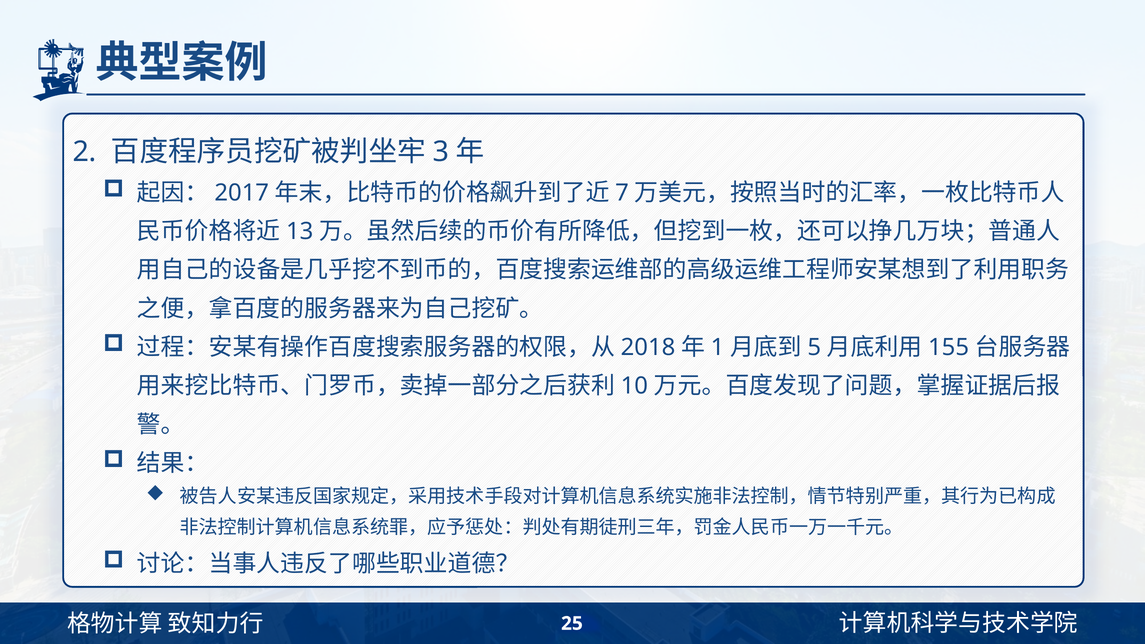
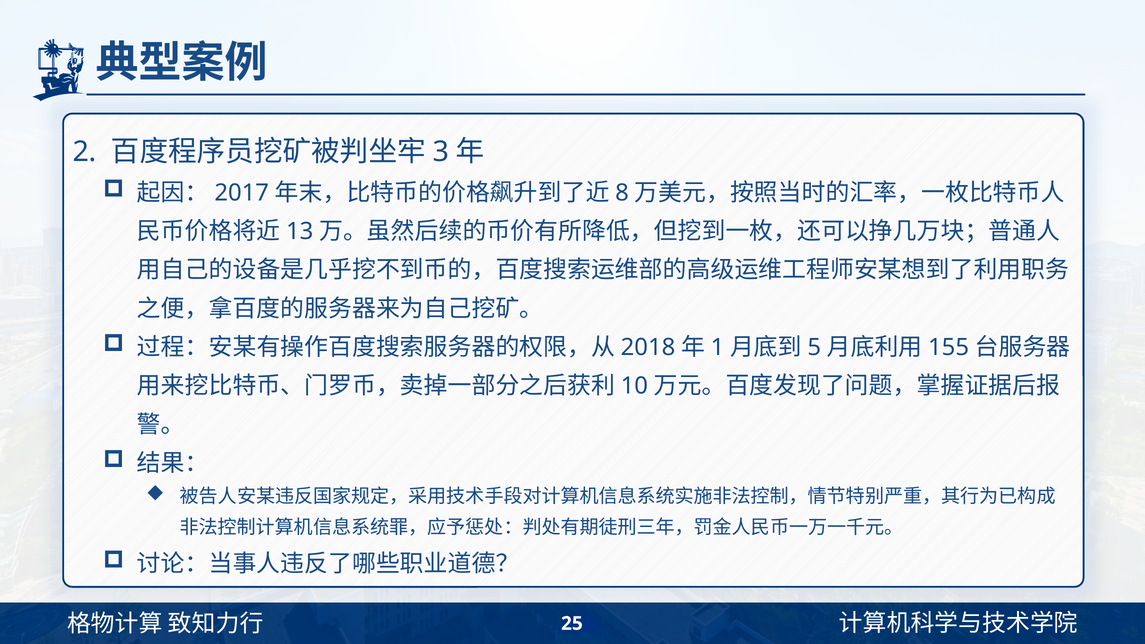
7: 7 -> 8
